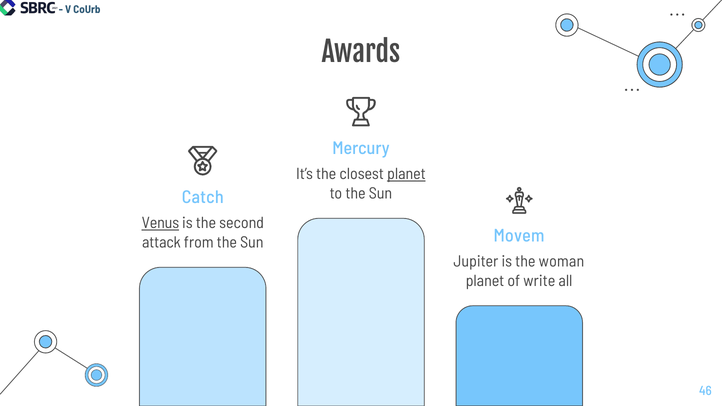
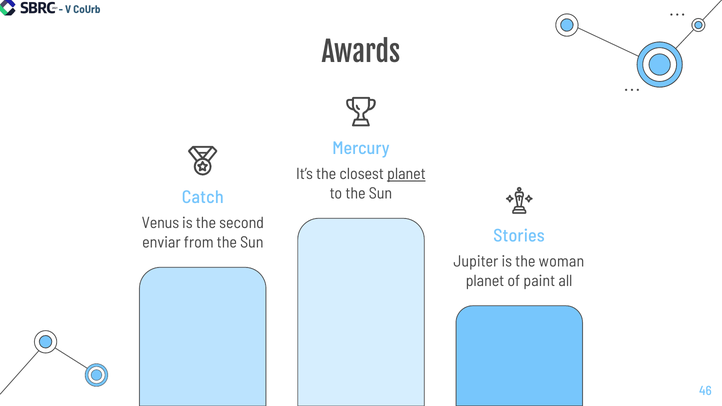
Venus underline: present -> none
Movem: Movem -> Stories
attack: attack -> enviar
write: write -> paint
